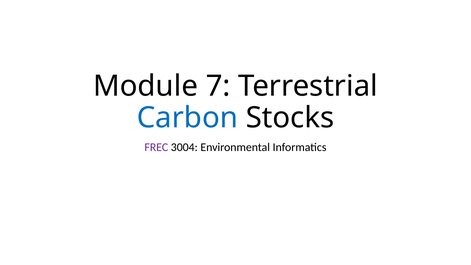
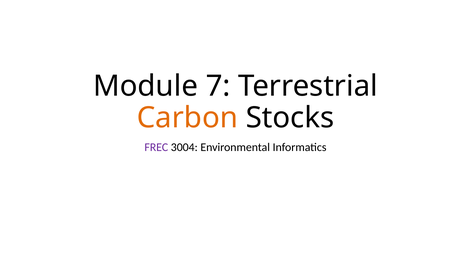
Carbon colour: blue -> orange
